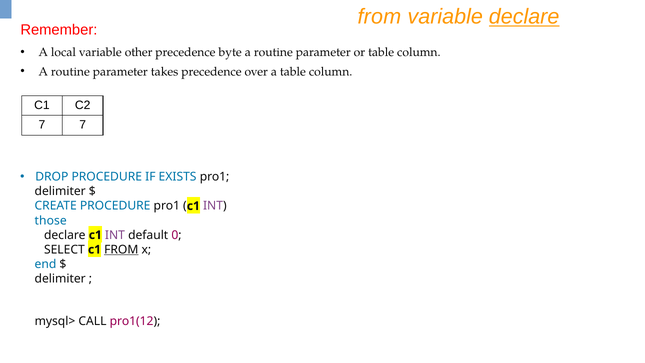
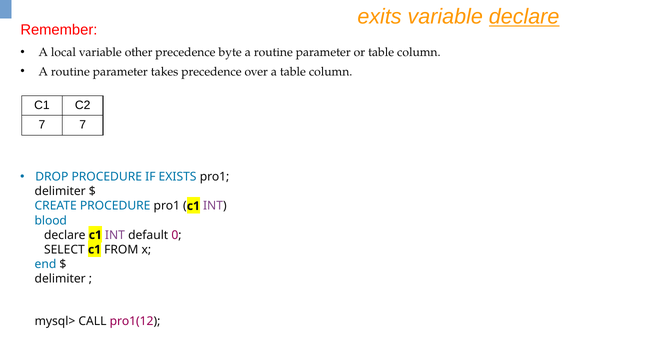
from at (379, 17): from -> exits
those: those -> blood
FROM at (121, 249) underline: present -> none
